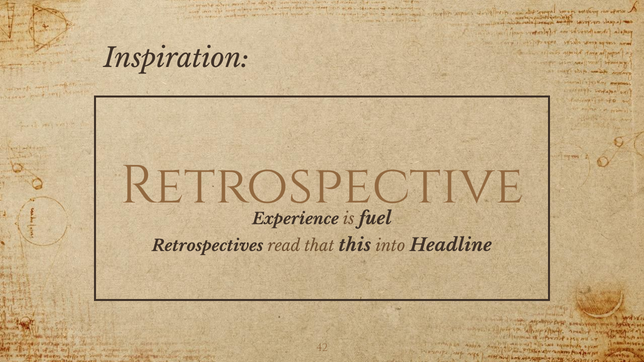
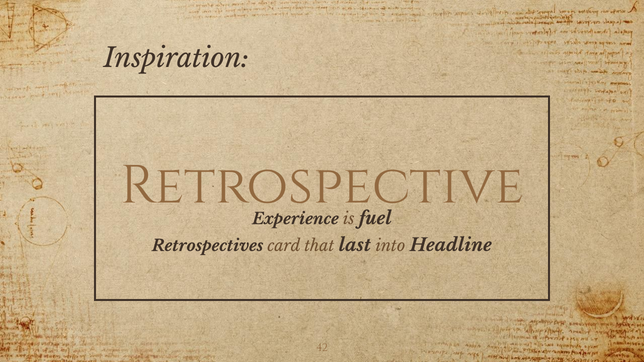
read: read -> card
this: this -> last
